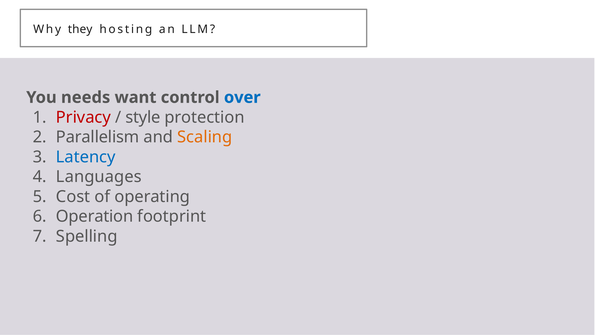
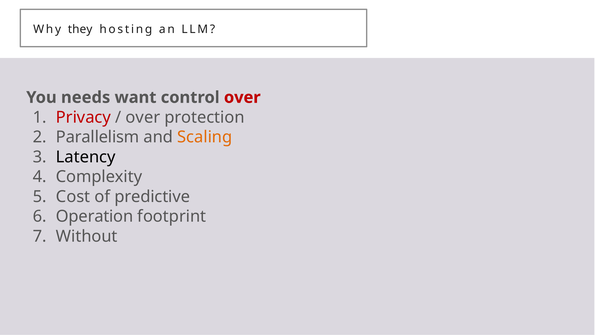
over at (242, 97) colour: blue -> red
style at (143, 117): style -> over
Latency colour: blue -> black
Languages: Languages -> Complexity
operating: operating -> predictive
Spelling: Spelling -> Without
